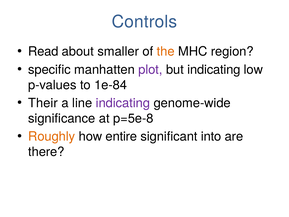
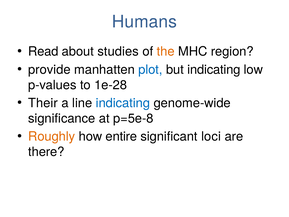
Controls: Controls -> Humans
smaller: smaller -> studies
specific: specific -> provide
plot colour: purple -> blue
1e-84: 1e-84 -> 1e-28
indicating at (123, 103) colour: purple -> blue
into: into -> loci
